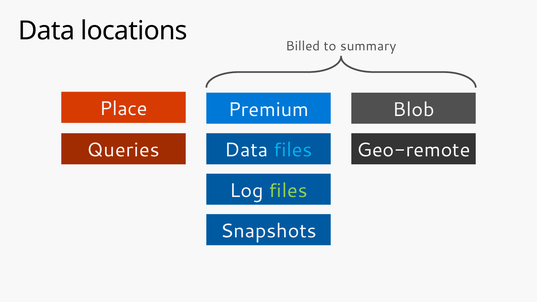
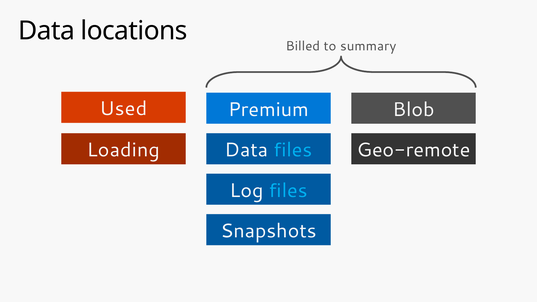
Place: Place -> Used
Queries: Queries -> Loading
files at (288, 191) colour: light green -> light blue
